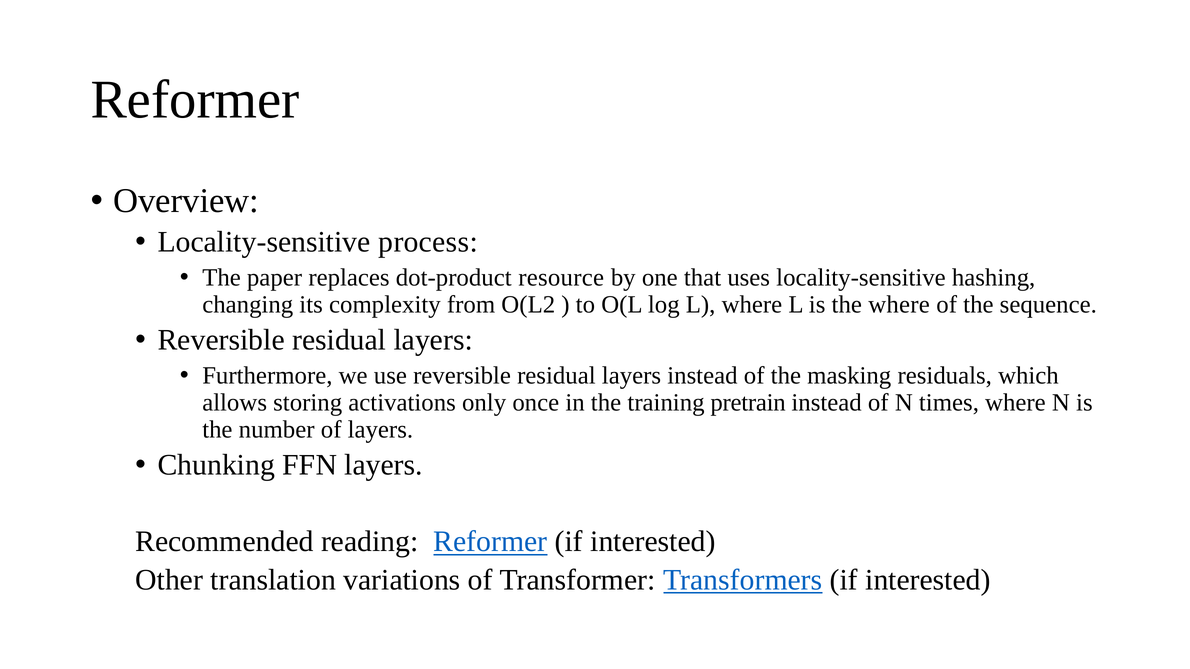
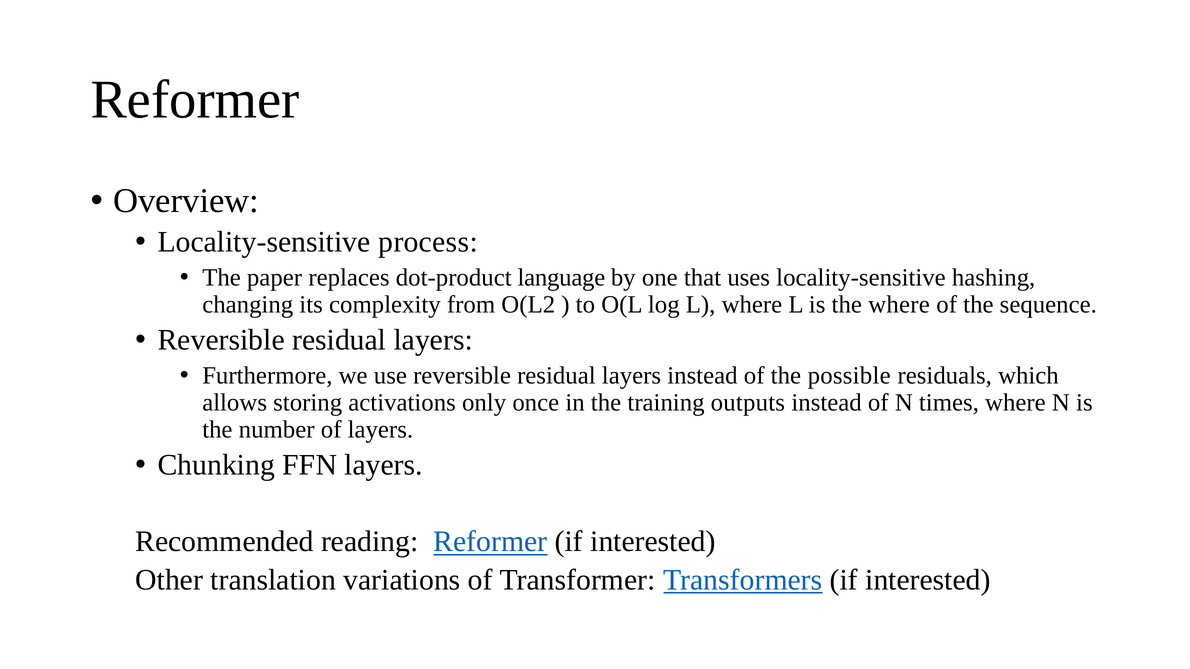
resource: resource -> language
masking: masking -> possible
pretrain: pretrain -> outputs
